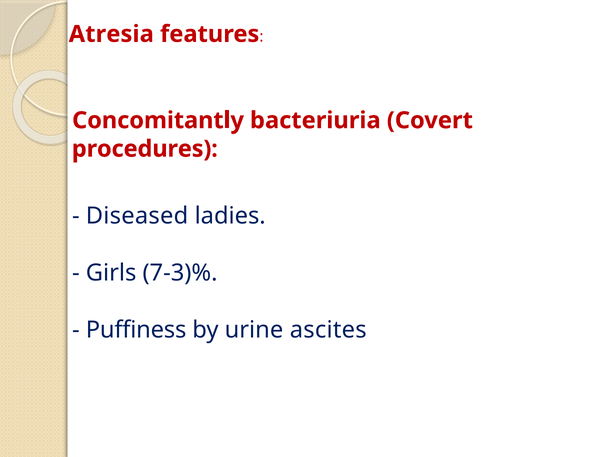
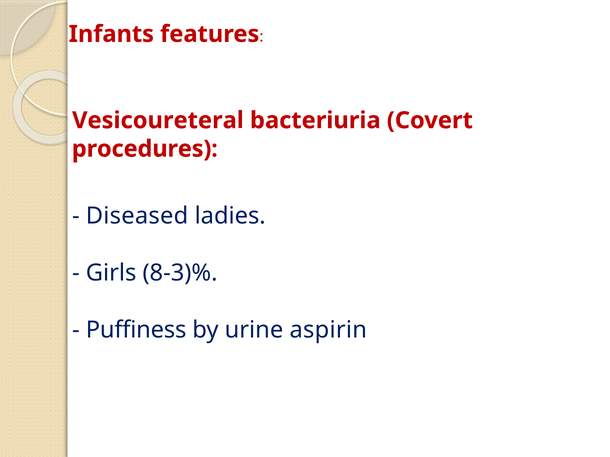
Atresia: Atresia -> Infants
Concomitantly: Concomitantly -> Vesicoureteral
7-3)%: 7-3)% -> 8-3)%
ascites: ascites -> aspirin
